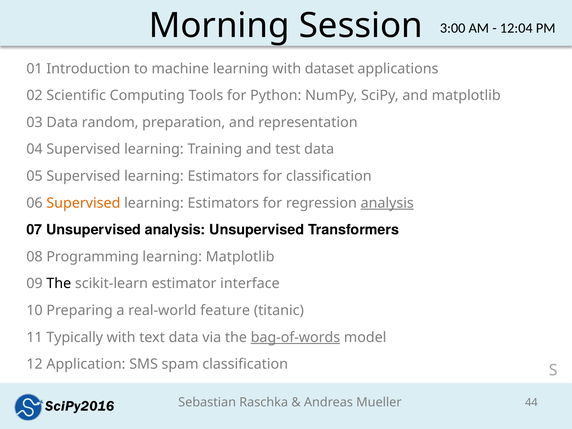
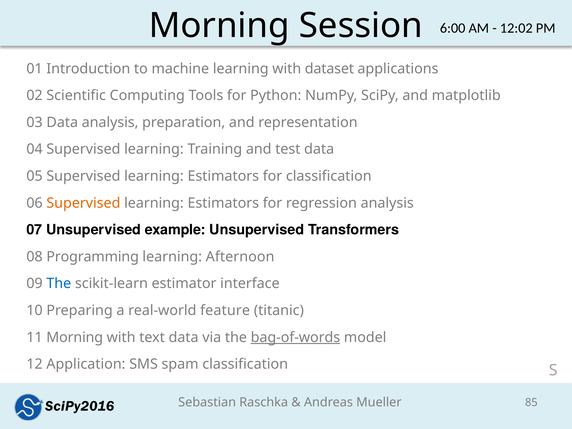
3:00: 3:00 -> 6:00
12:04: 12:04 -> 12:02
Data random: random -> analysis
analysis at (387, 203) underline: present -> none
Unsupervised analysis: analysis -> example
learning Matplotlib: Matplotlib -> Afternoon
The at (59, 284) colour: black -> blue
11 Typically: Typically -> Morning
44: 44 -> 85
